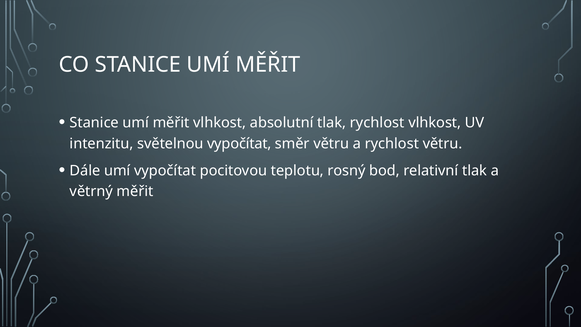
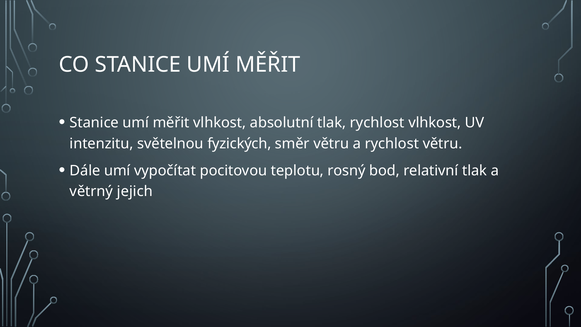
světelnou vypočítat: vypočítat -> fyzických
větrný měřit: měřit -> jejich
